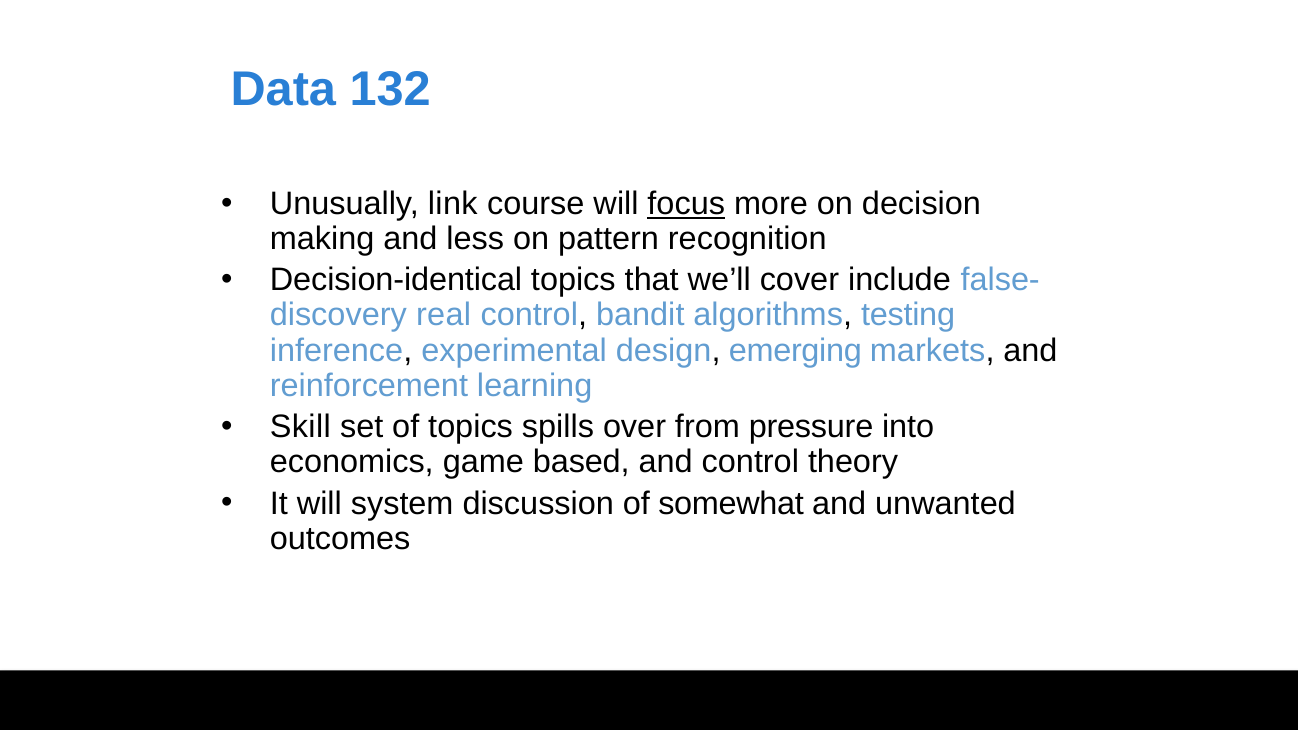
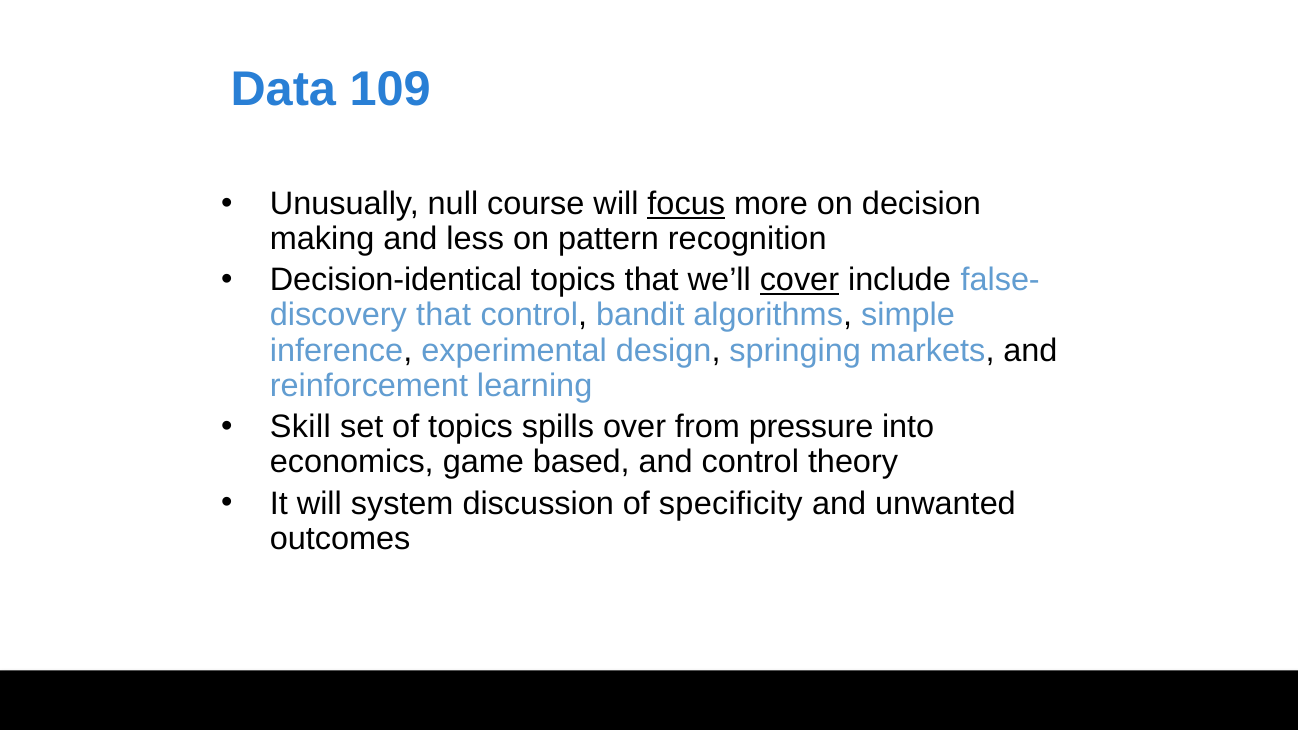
132: 132 -> 109
link: link -> null
cover underline: none -> present
real at (444, 315): real -> that
testing: testing -> simple
emerging: emerging -> springing
somewhat: somewhat -> specificity
